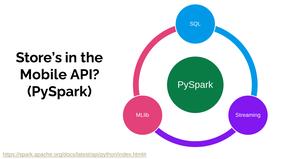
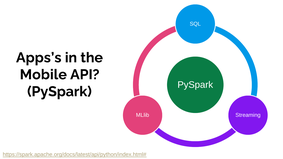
Store’s: Store’s -> Apps’s
